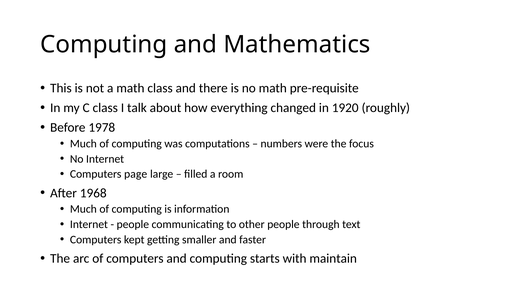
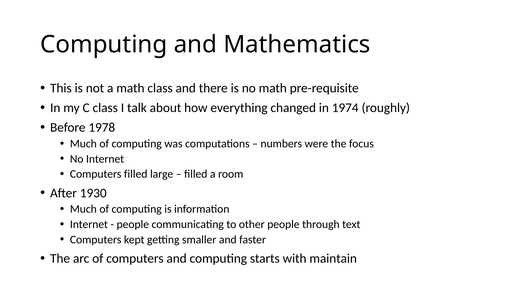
1920: 1920 -> 1974
Computers page: page -> filled
1968: 1968 -> 1930
